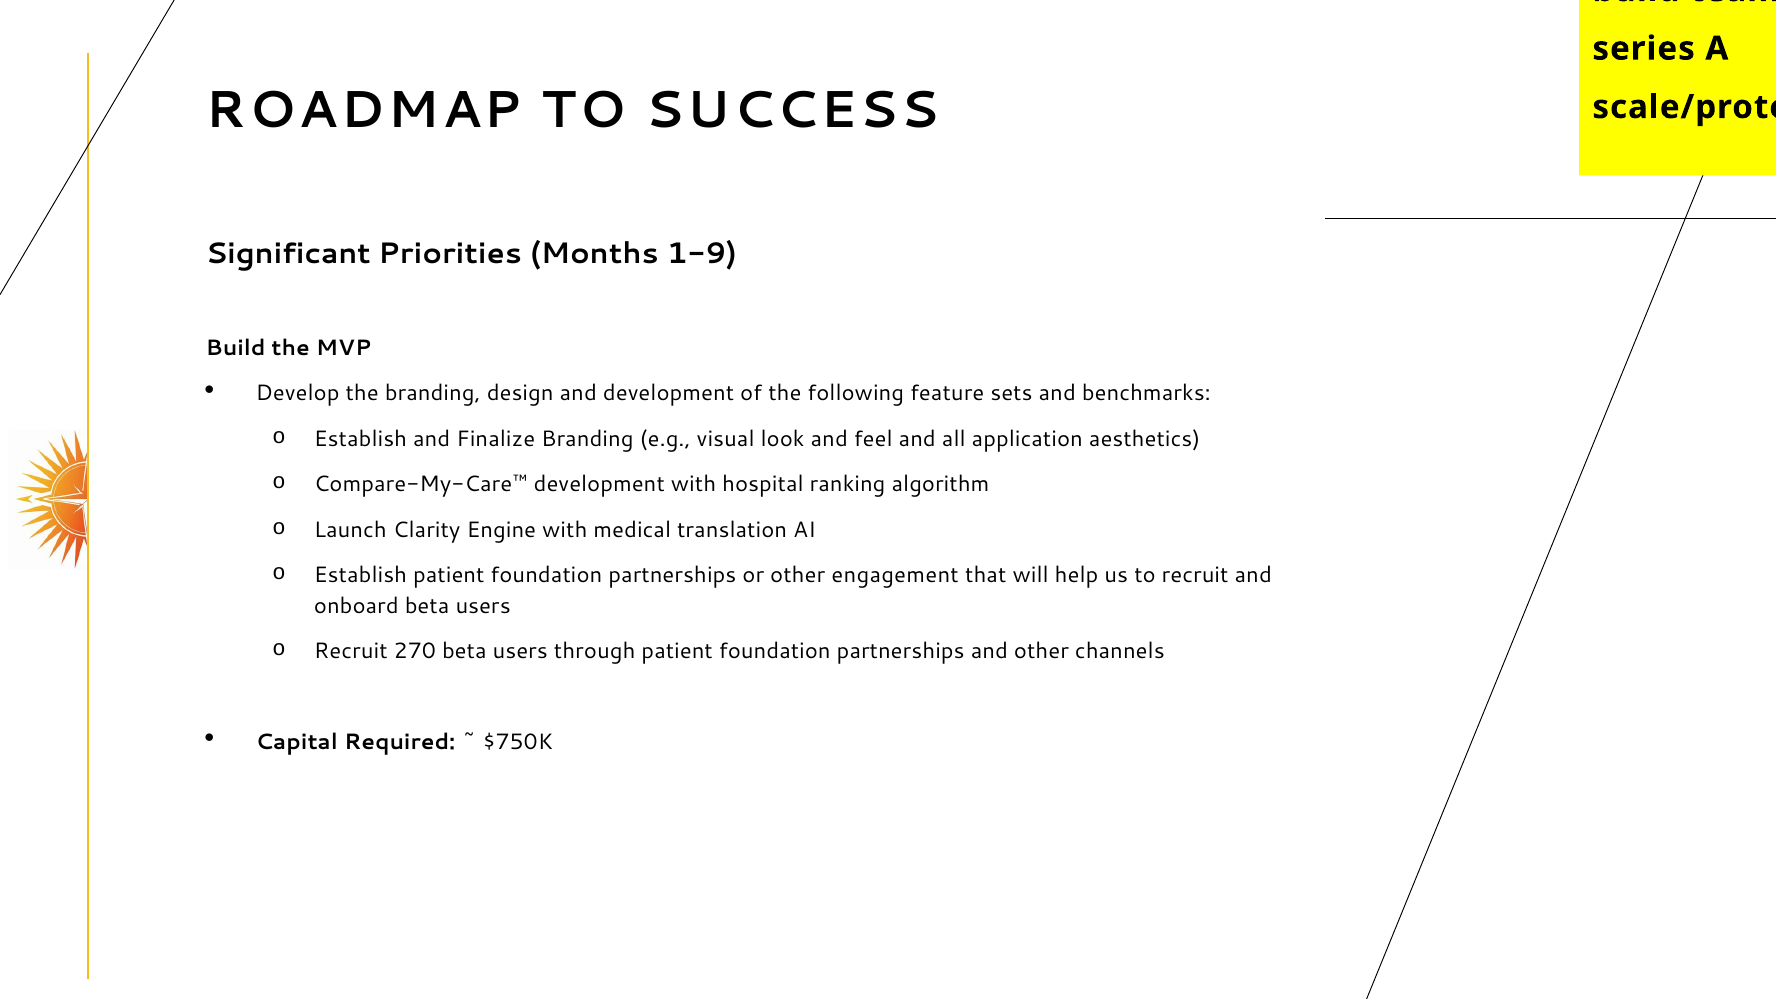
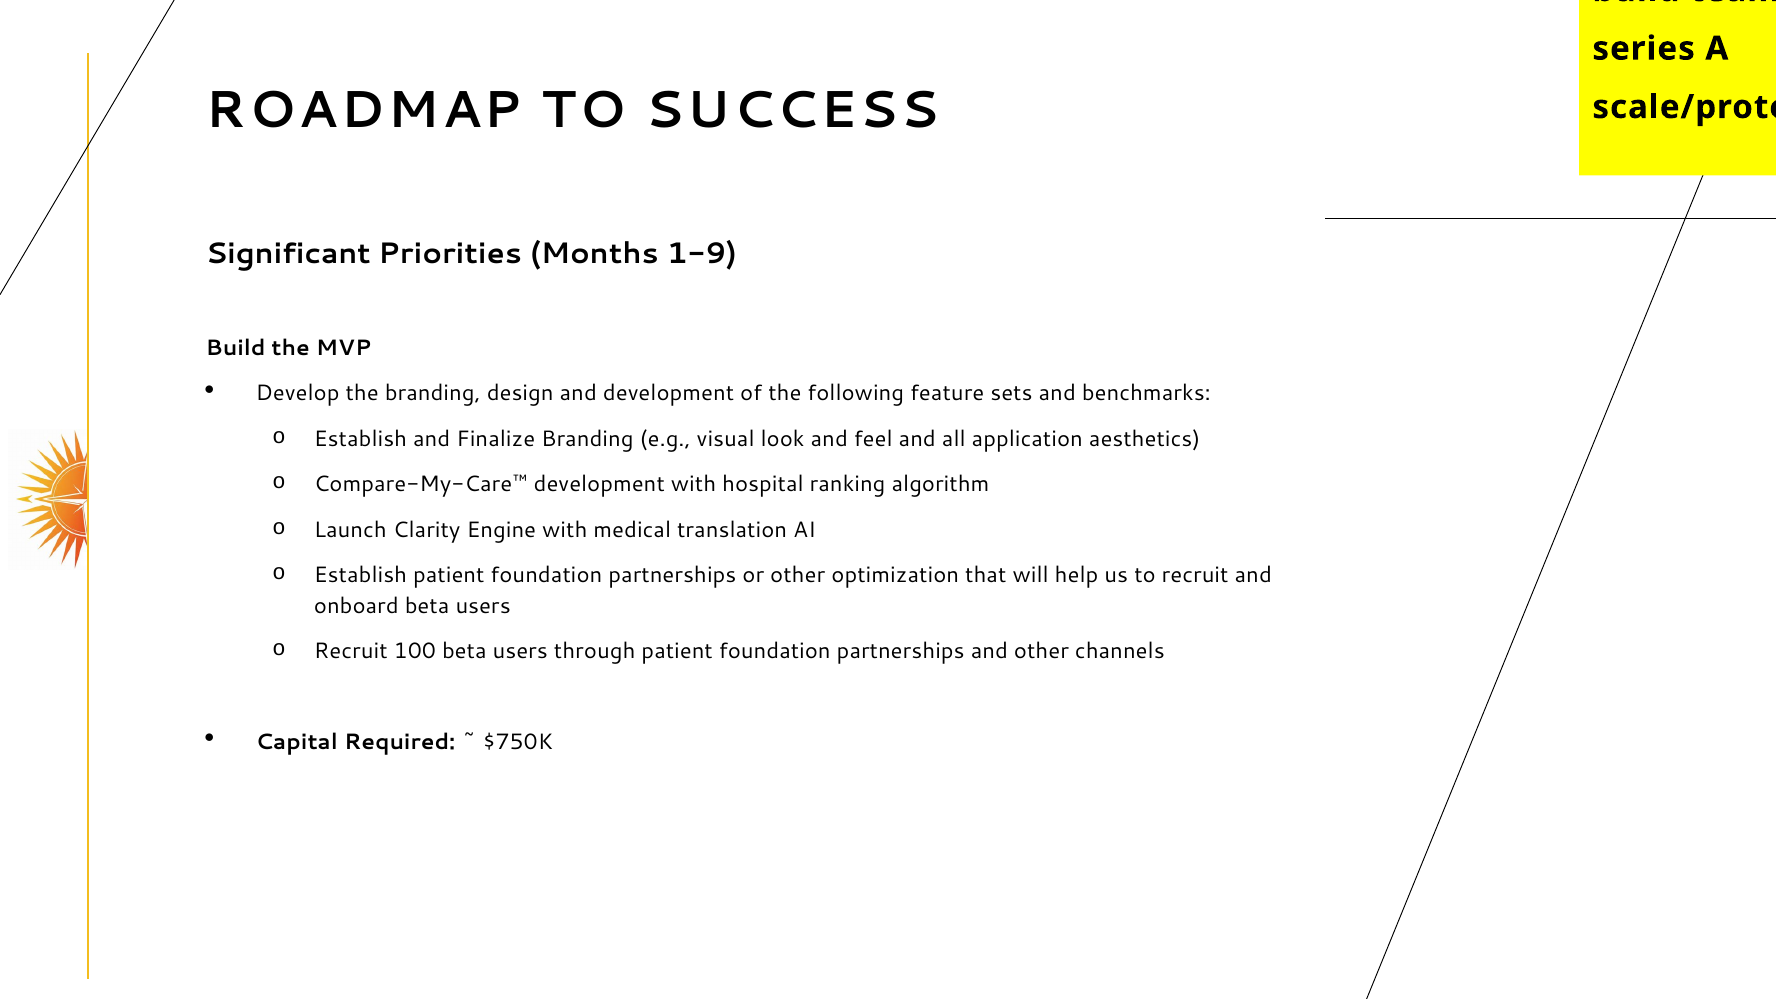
engagement: engagement -> optimization
270: 270 -> 100
